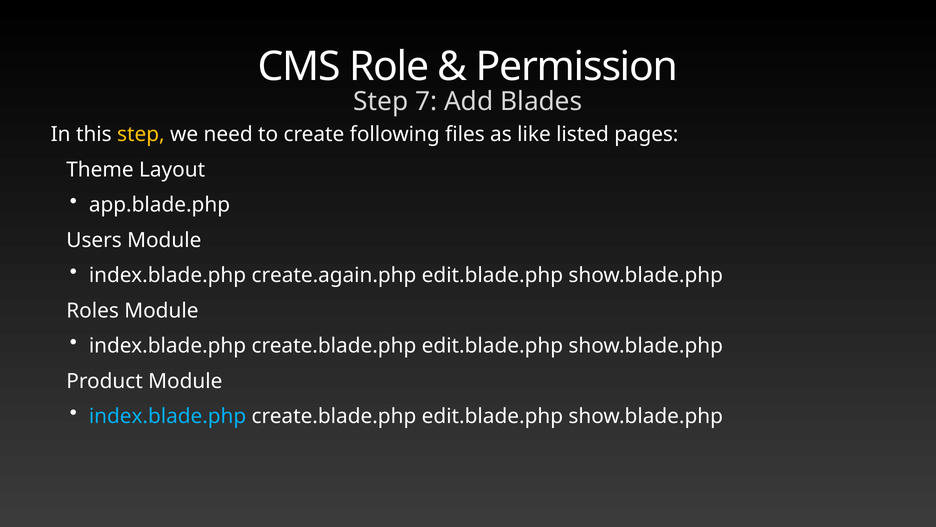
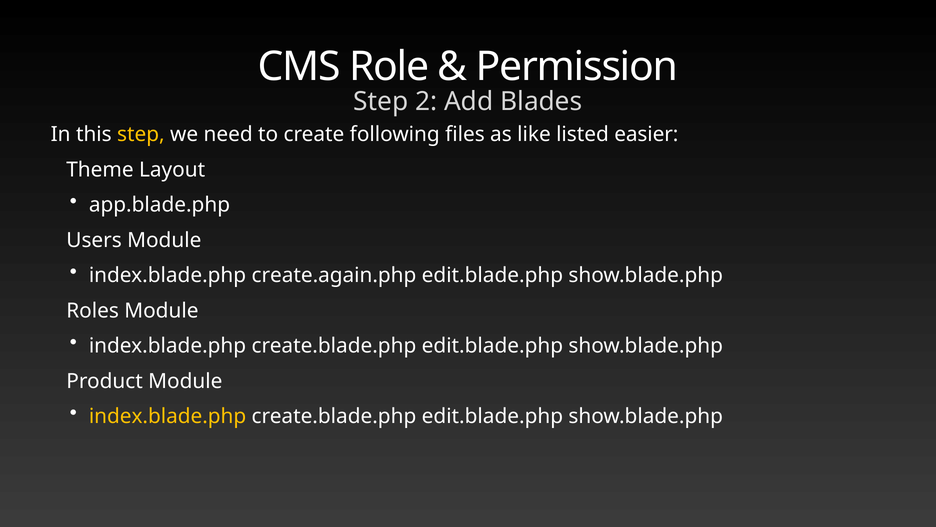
7: 7 -> 2
pages: pages -> easier
index.blade.php at (168, 416) colour: light blue -> yellow
